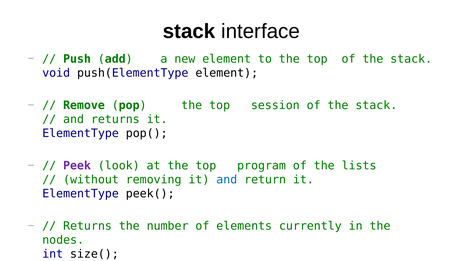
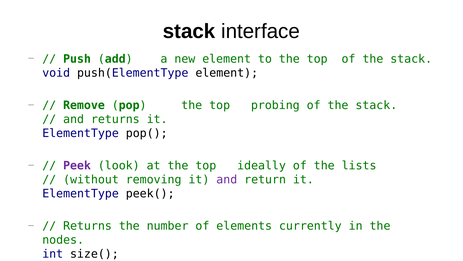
session: session -> probing
program: program -> ideally
and at (227, 179) colour: blue -> purple
